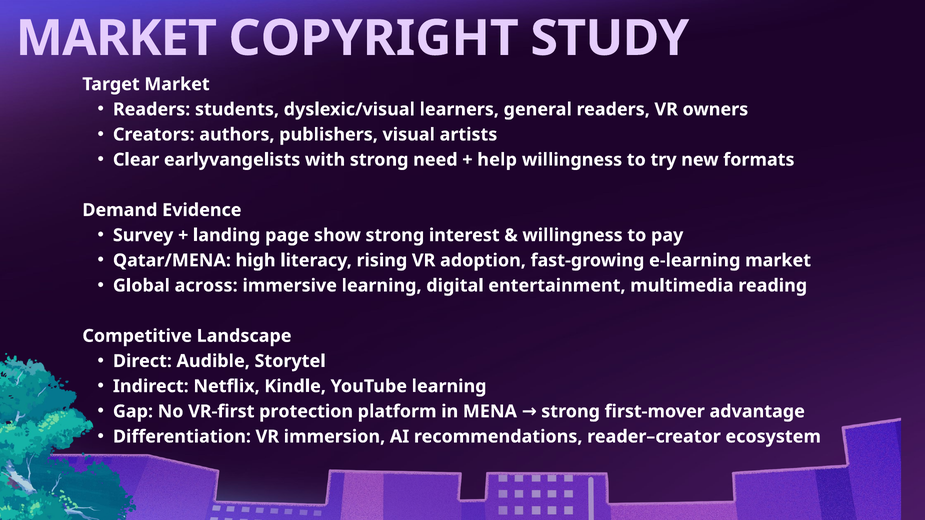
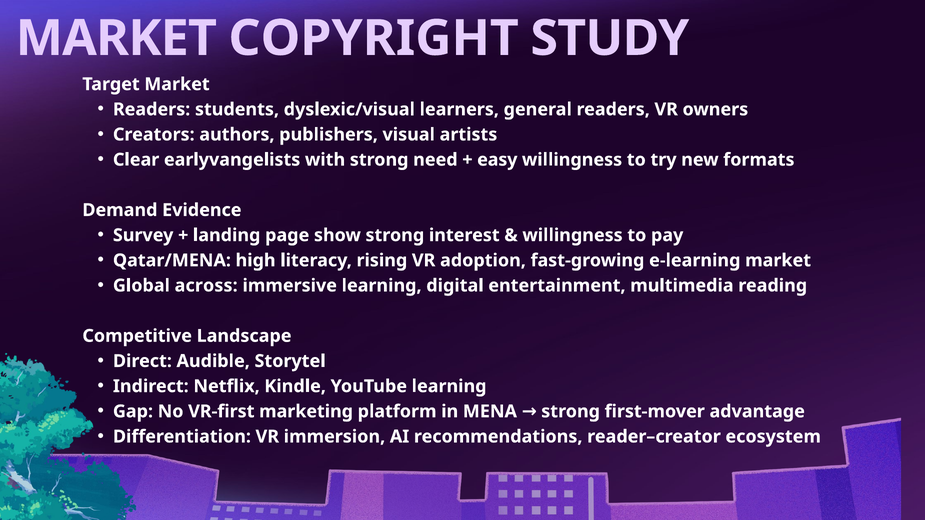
help: help -> easy
protection: protection -> marketing
